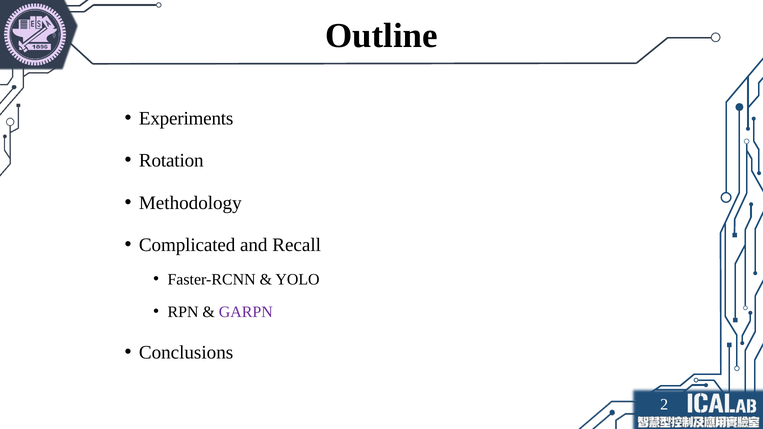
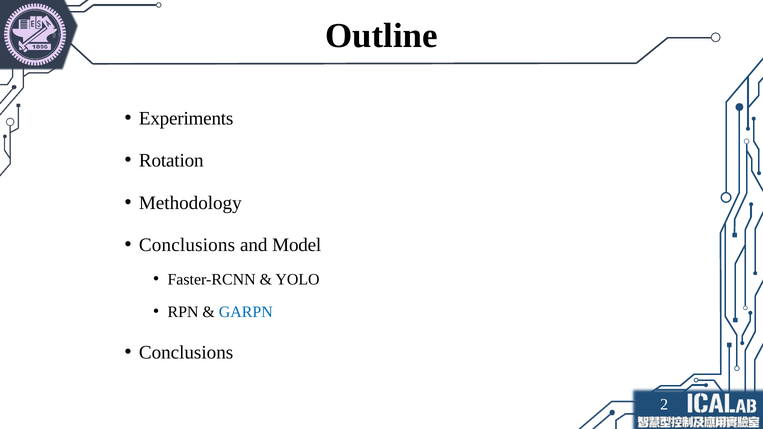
Complicated at (187, 245): Complicated -> Conclusions
Recall: Recall -> Model
GARPN colour: purple -> blue
